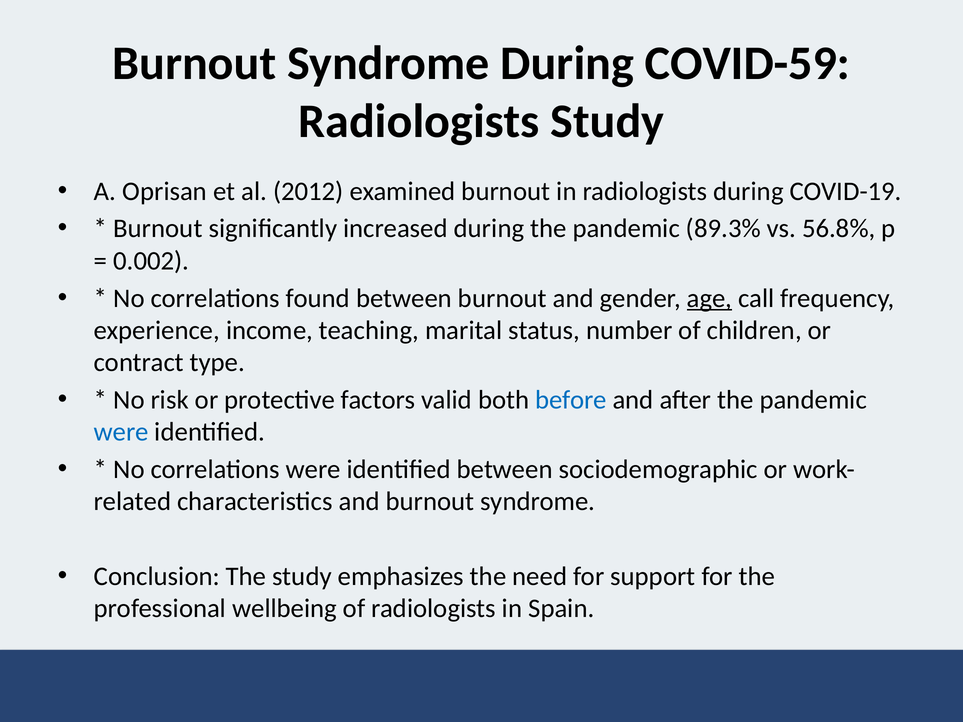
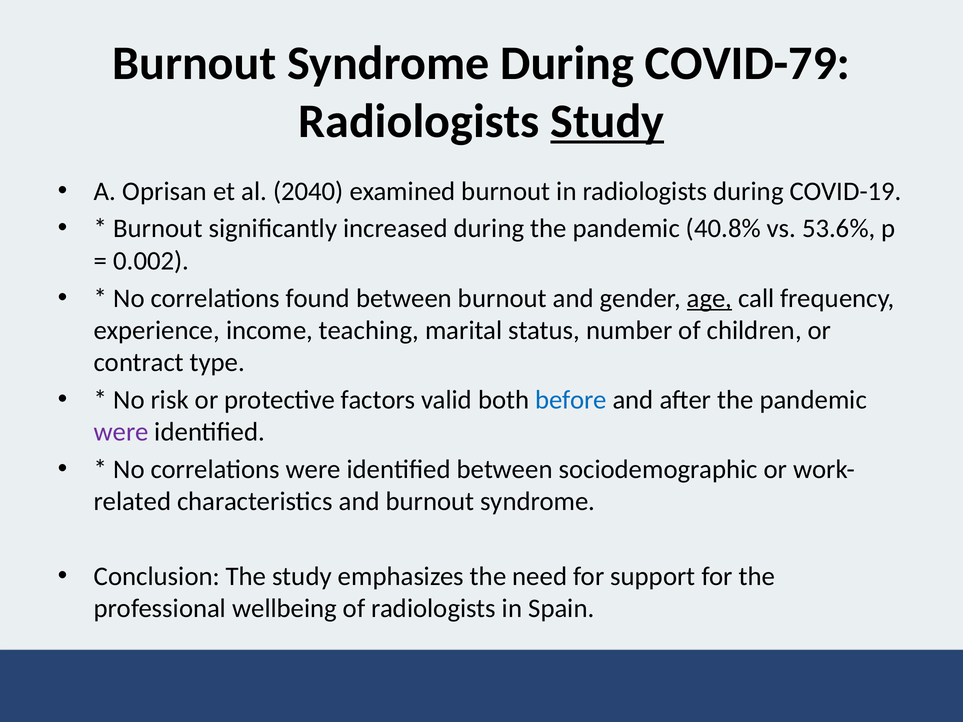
COVID-59: COVID-59 -> COVID-79
Study at (607, 121) underline: none -> present
2012: 2012 -> 2040
89.3%: 89.3% -> 40.8%
56.8%: 56.8% -> 53.6%
were at (121, 432) colour: blue -> purple
